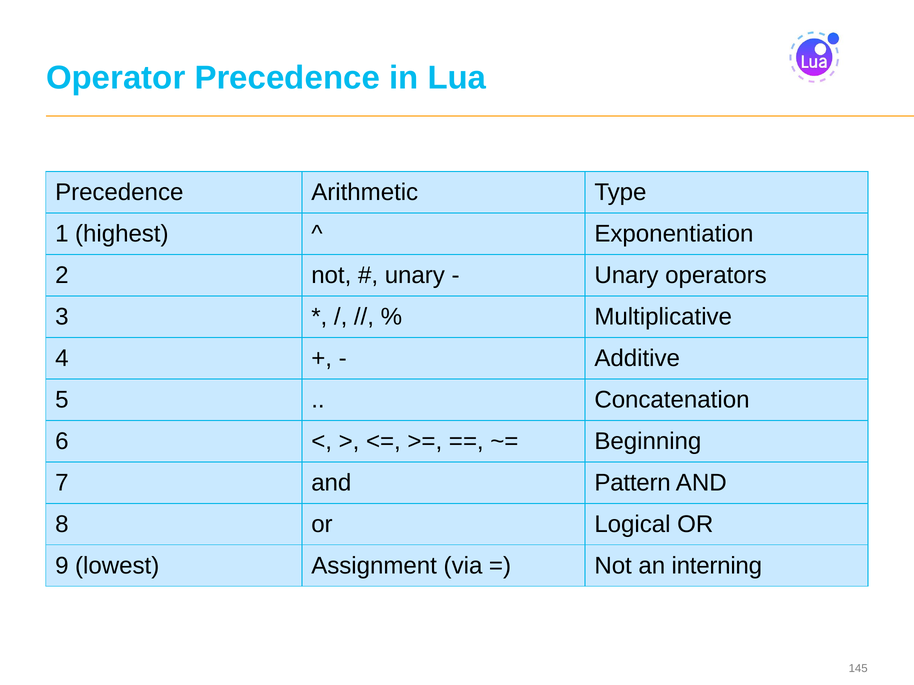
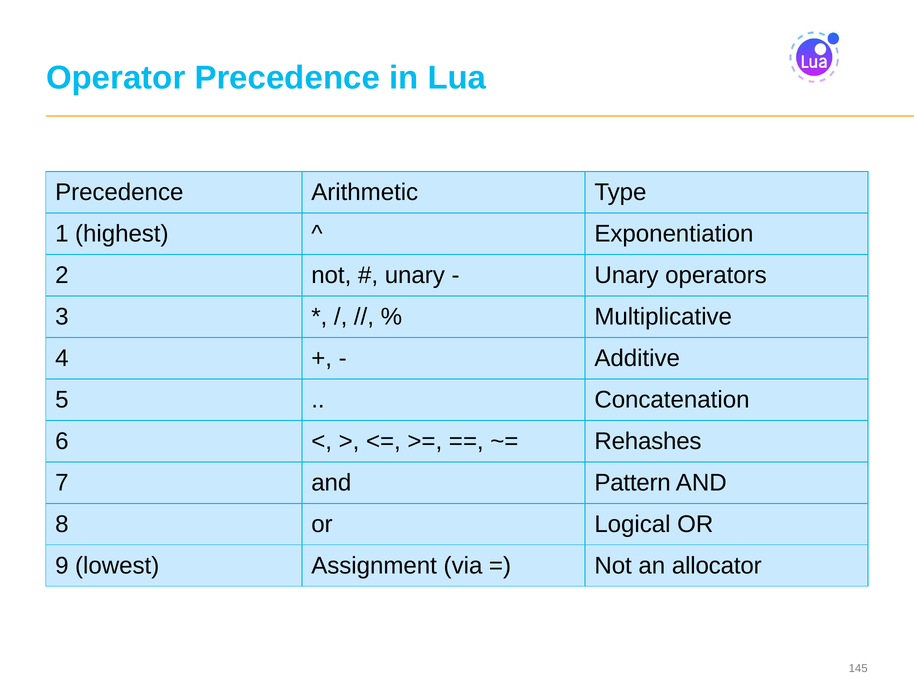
Beginning: Beginning -> Rehashes
interning: interning -> allocator
